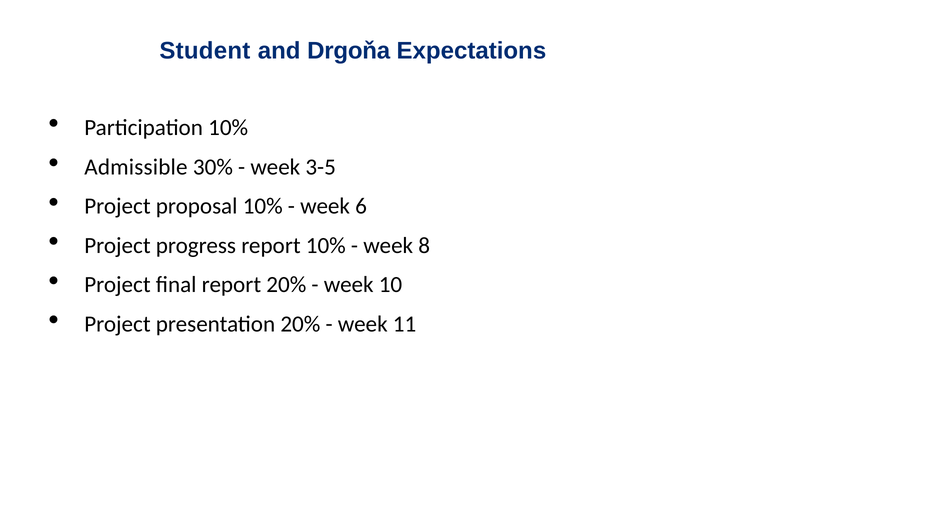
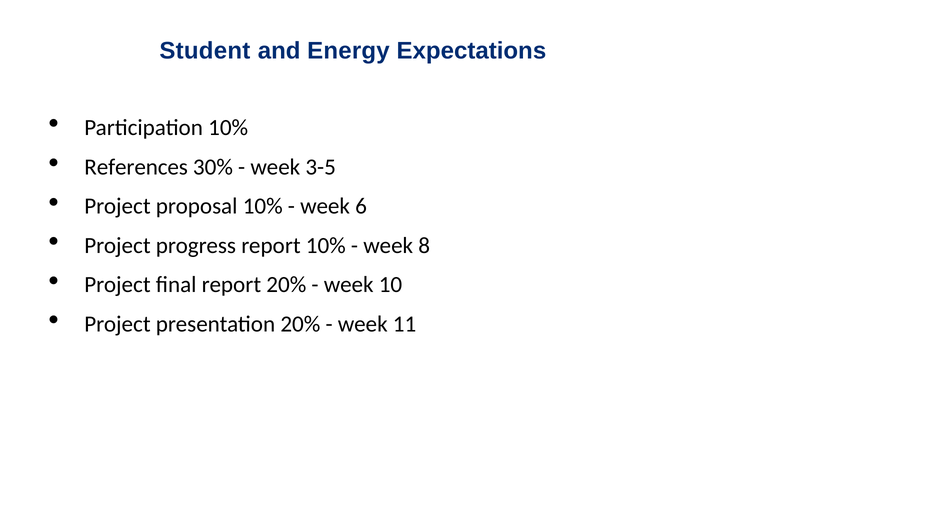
Drgoňa: Drgoňa -> Energy
Admissible: Admissible -> References
